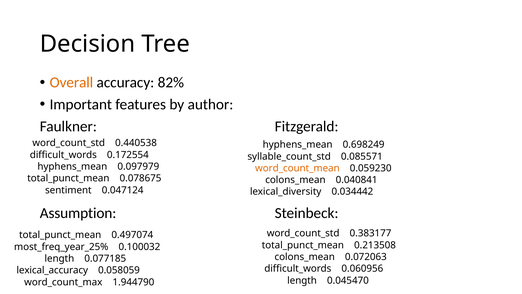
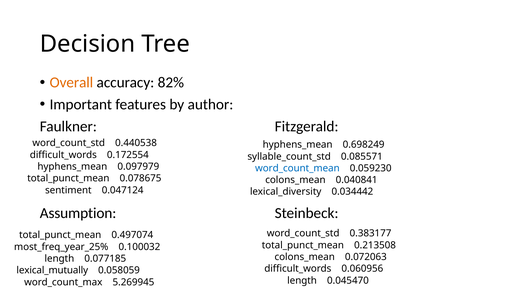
word_count_mean colour: orange -> blue
lexical_accuracy: lexical_accuracy -> lexical_mutually
1.944790: 1.944790 -> 5.269945
